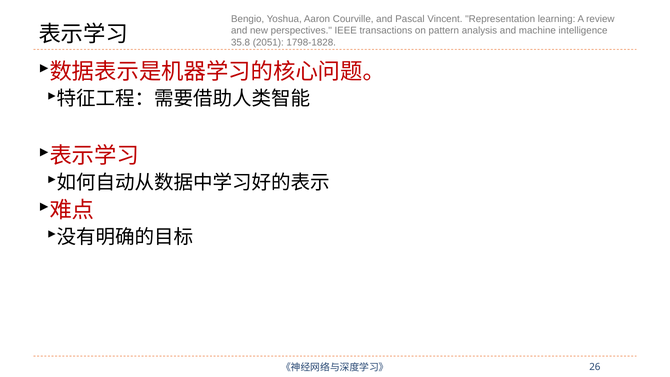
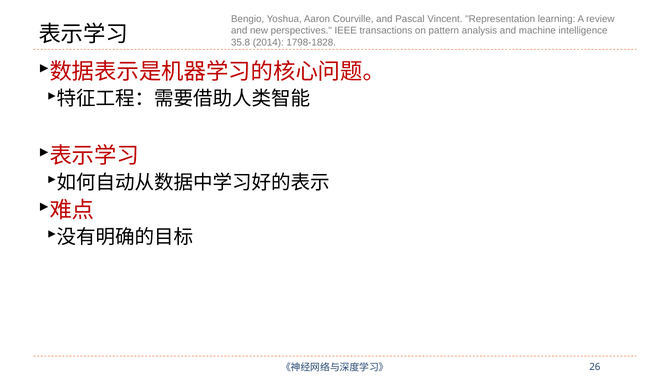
2051: 2051 -> 2014
